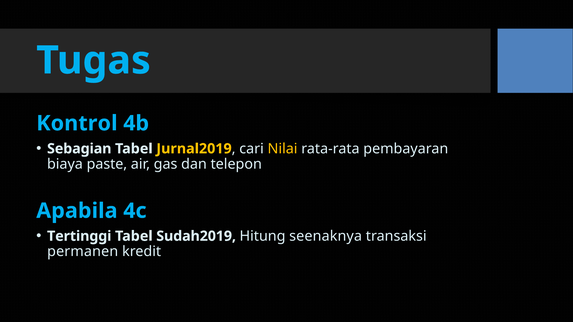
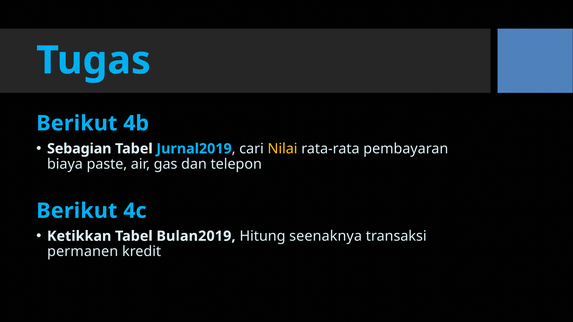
Kontrol at (77, 123): Kontrol -> Berikut
Jurnal2019 colour: yellow -> light blue
Apabila at (77, 211): Apabila -> Berikut
Tertinggi: Tertinggi -> Ketikkan
Sudah2019: Sudah2019 -> Bulan2019
